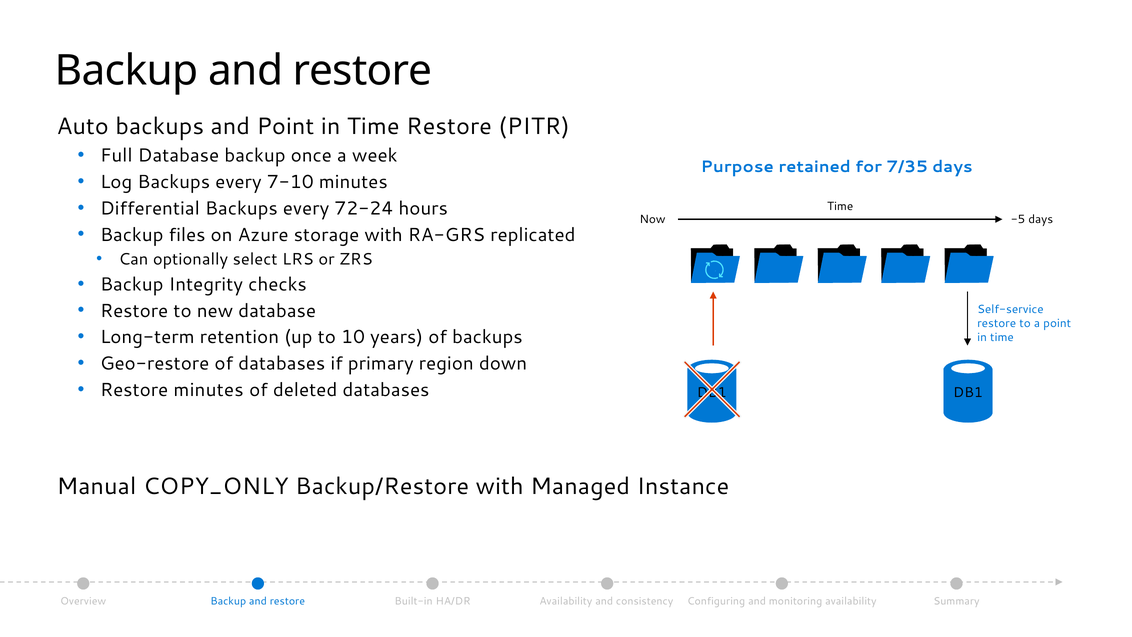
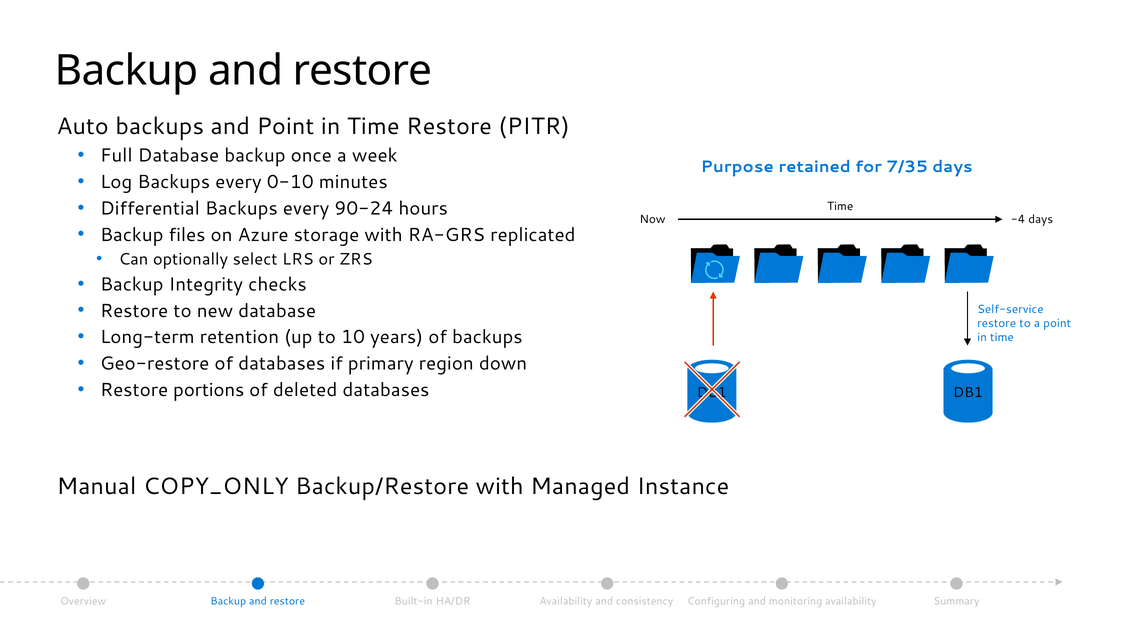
7-10: 7-10 -> 0-10
72-24: 72-24 -> 90-24
-5: -5 -> -4
Restore minutes: minutes -> portions
